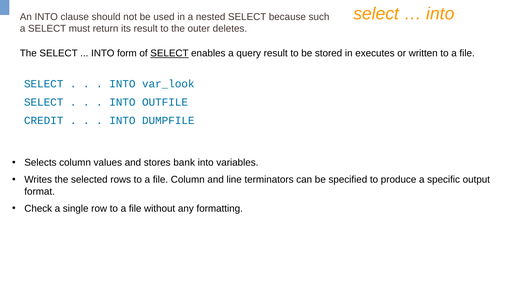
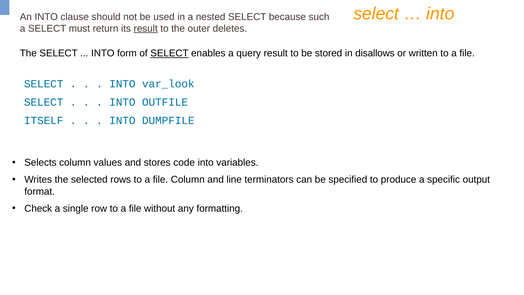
result at (146, 29) underline: none -> present
executes: executes -> disallows
CREDIT: CREDIT -> ITSELF
bank: bank -> code
